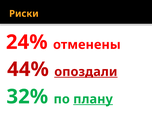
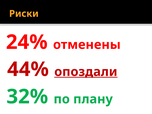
плану underline: present -> none
